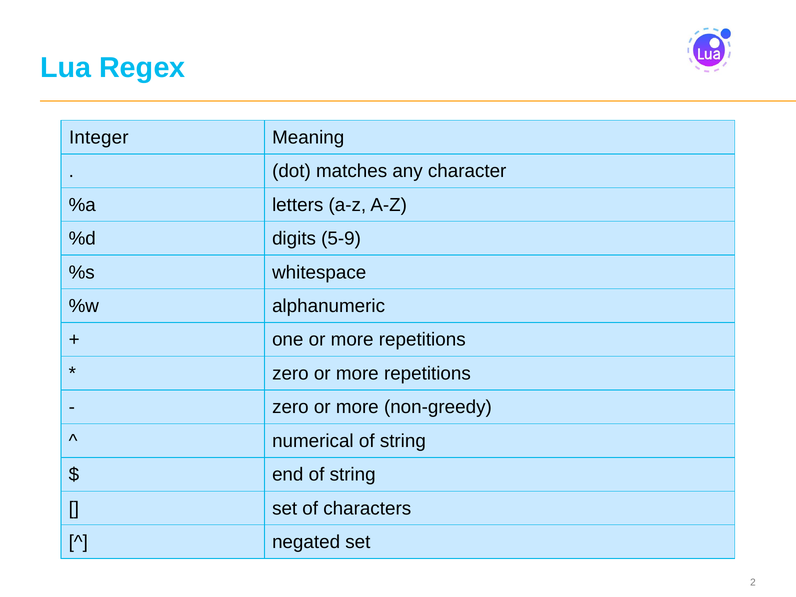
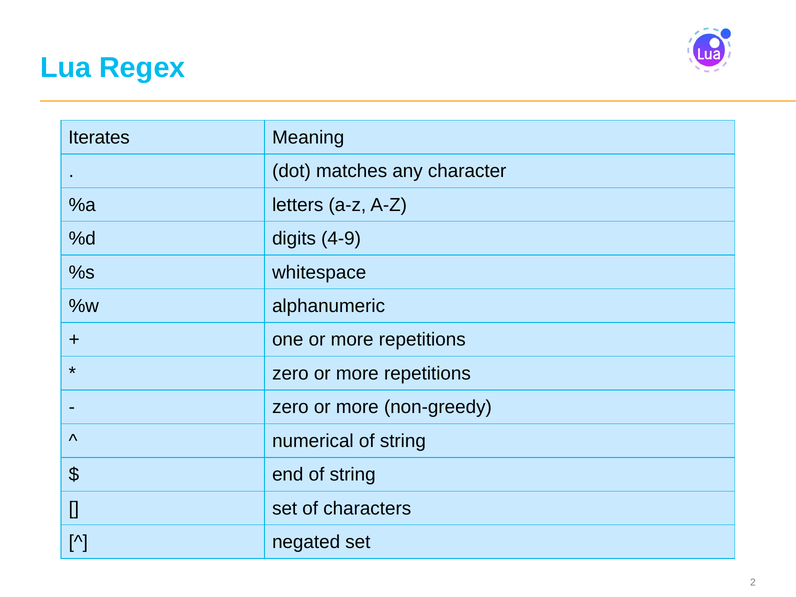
Integer: Integer -> Iterates
5-9: 5-9 -> 4-9
